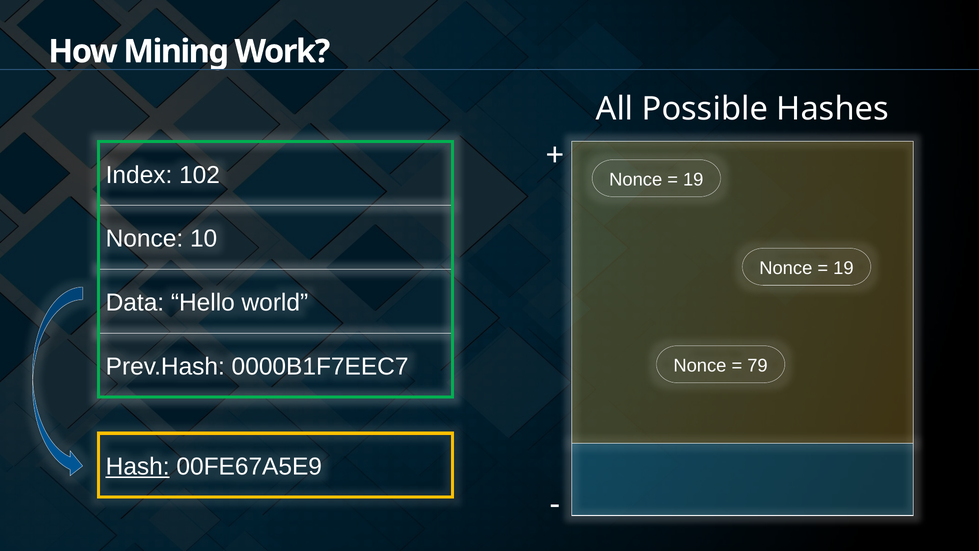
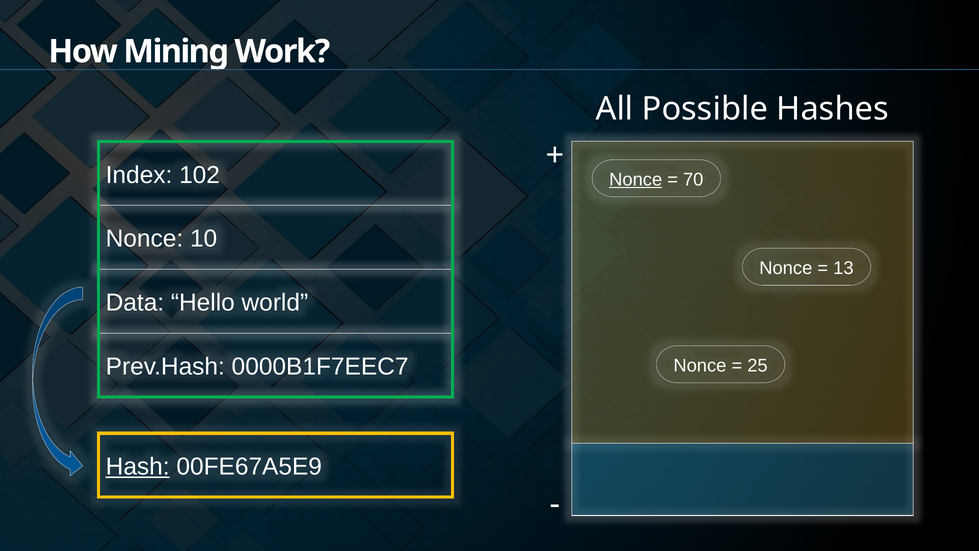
Nonce at (636, 179) underline: none -> present
19 at (693, 179): 19 -> 70
19 at (843, 268): 19 -> 13
79: 79 -> 25
